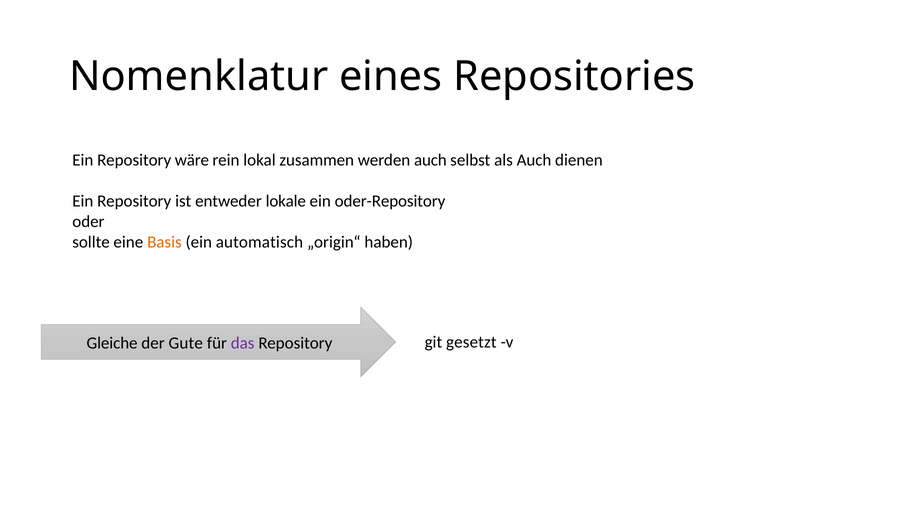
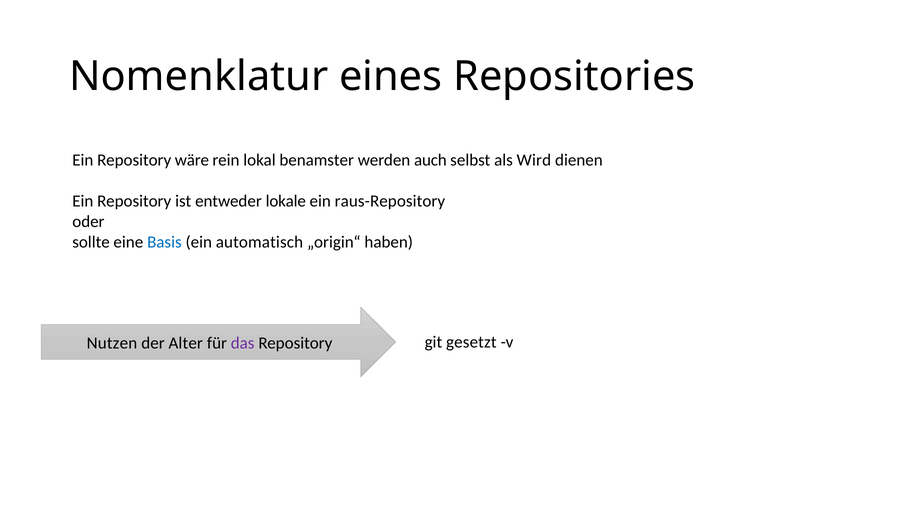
zusammen: zusammen -> benamster
als Auch: Auch -> Wird
oder-Repository: oder-Repository -> raus-Repository
Basis colour: orange -> blue
Gleiche: Gleiche -> Nutzen
Gute: Gute -> Alter
